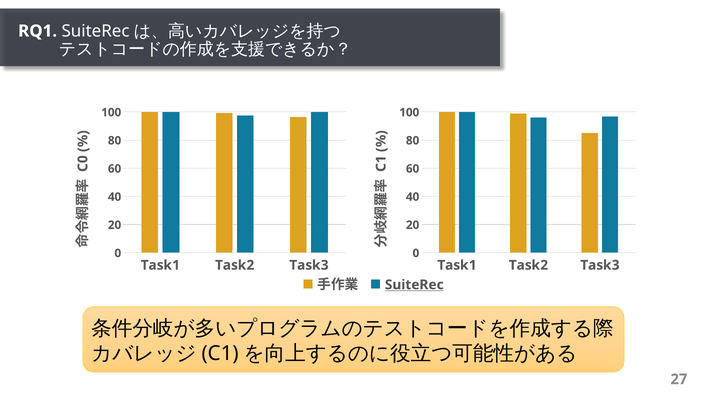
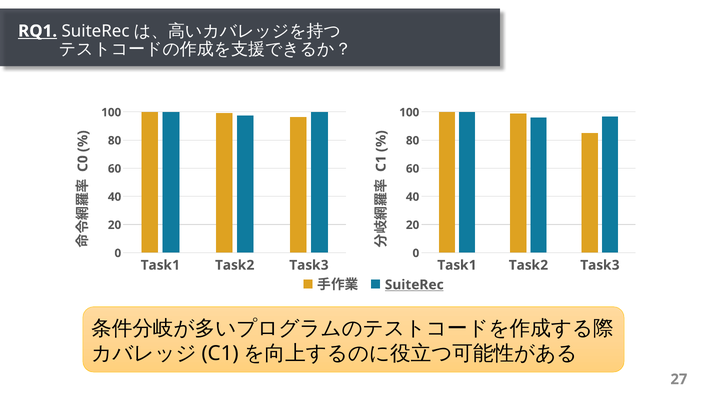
RQ1 underline: none -> present
